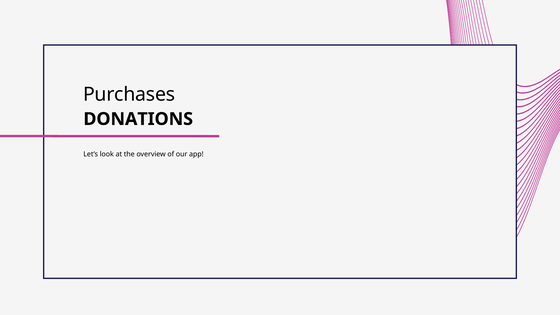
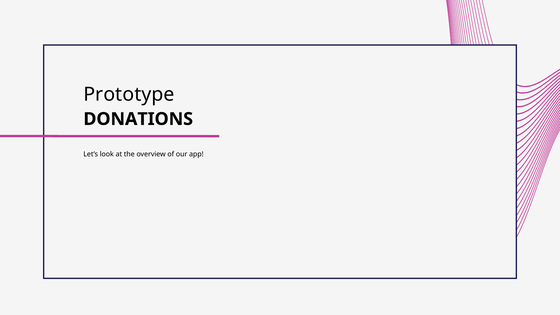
Purchases: Purchases -> Prototype
